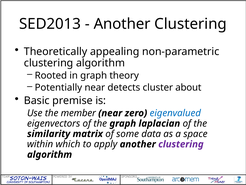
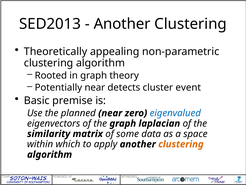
about: about -> event
member: member -> planned
clustering at (181, 144) colour: purple -> orange
